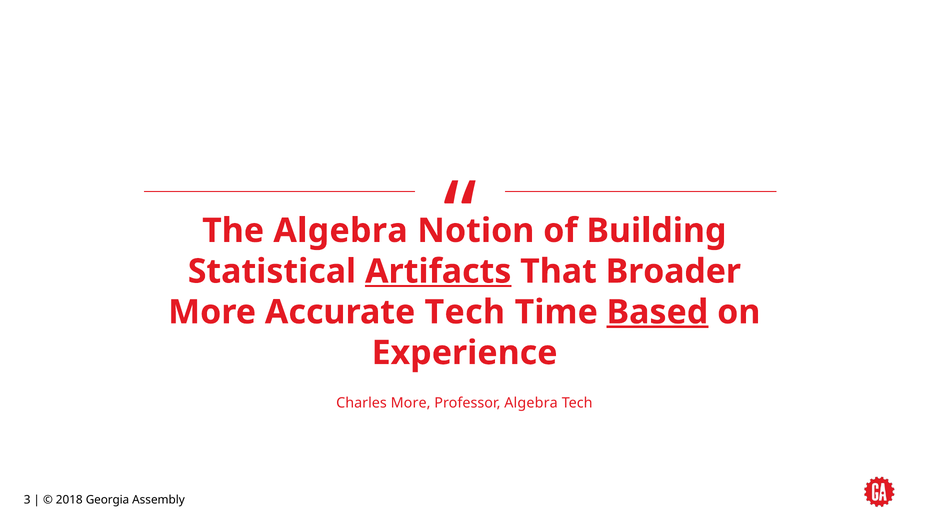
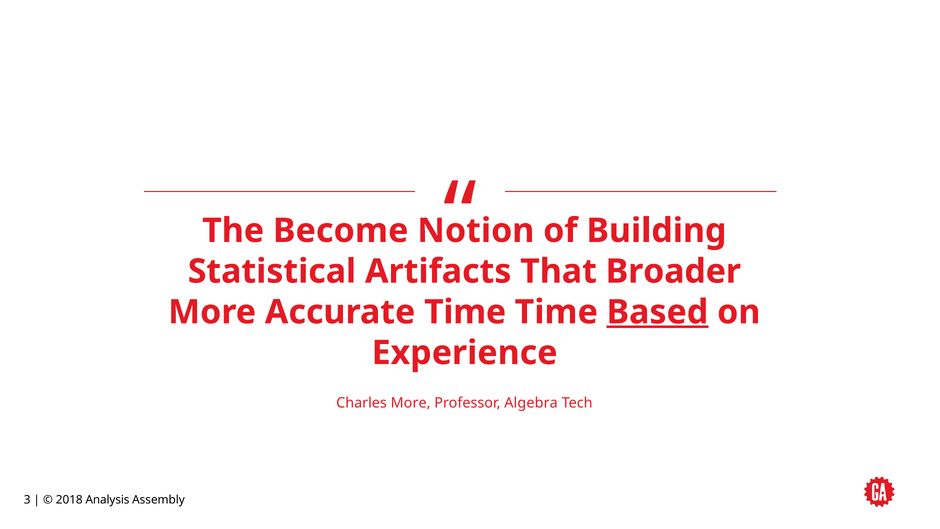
The Algebra: Algebra -> Become
Artifacts underline: present -> none
Accurate Tech: Tech -> Time
Georgia: Georgia -> Analysis
